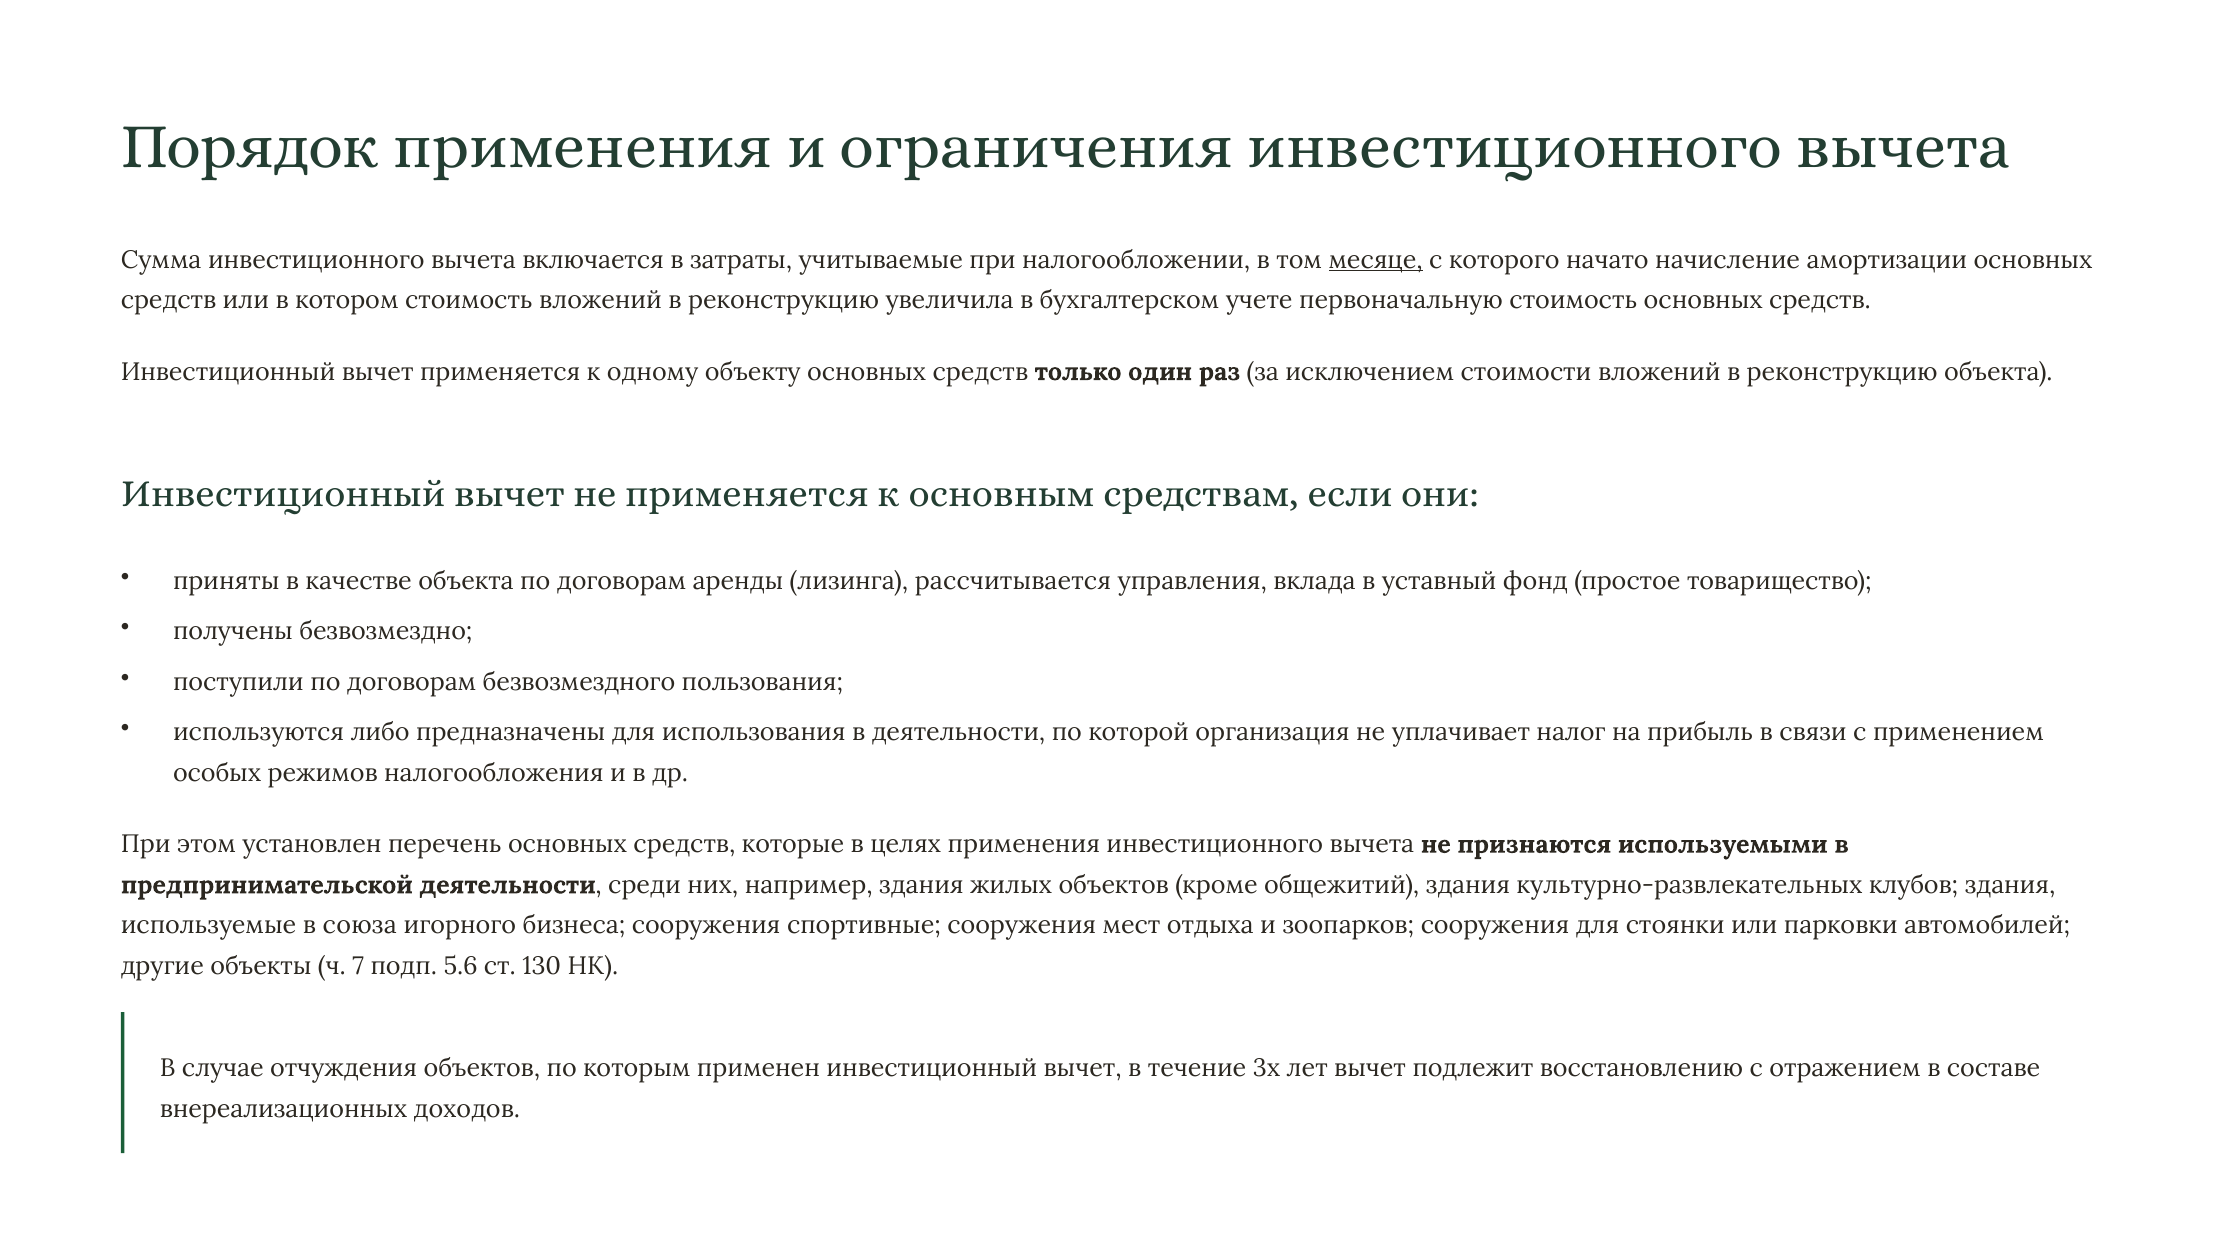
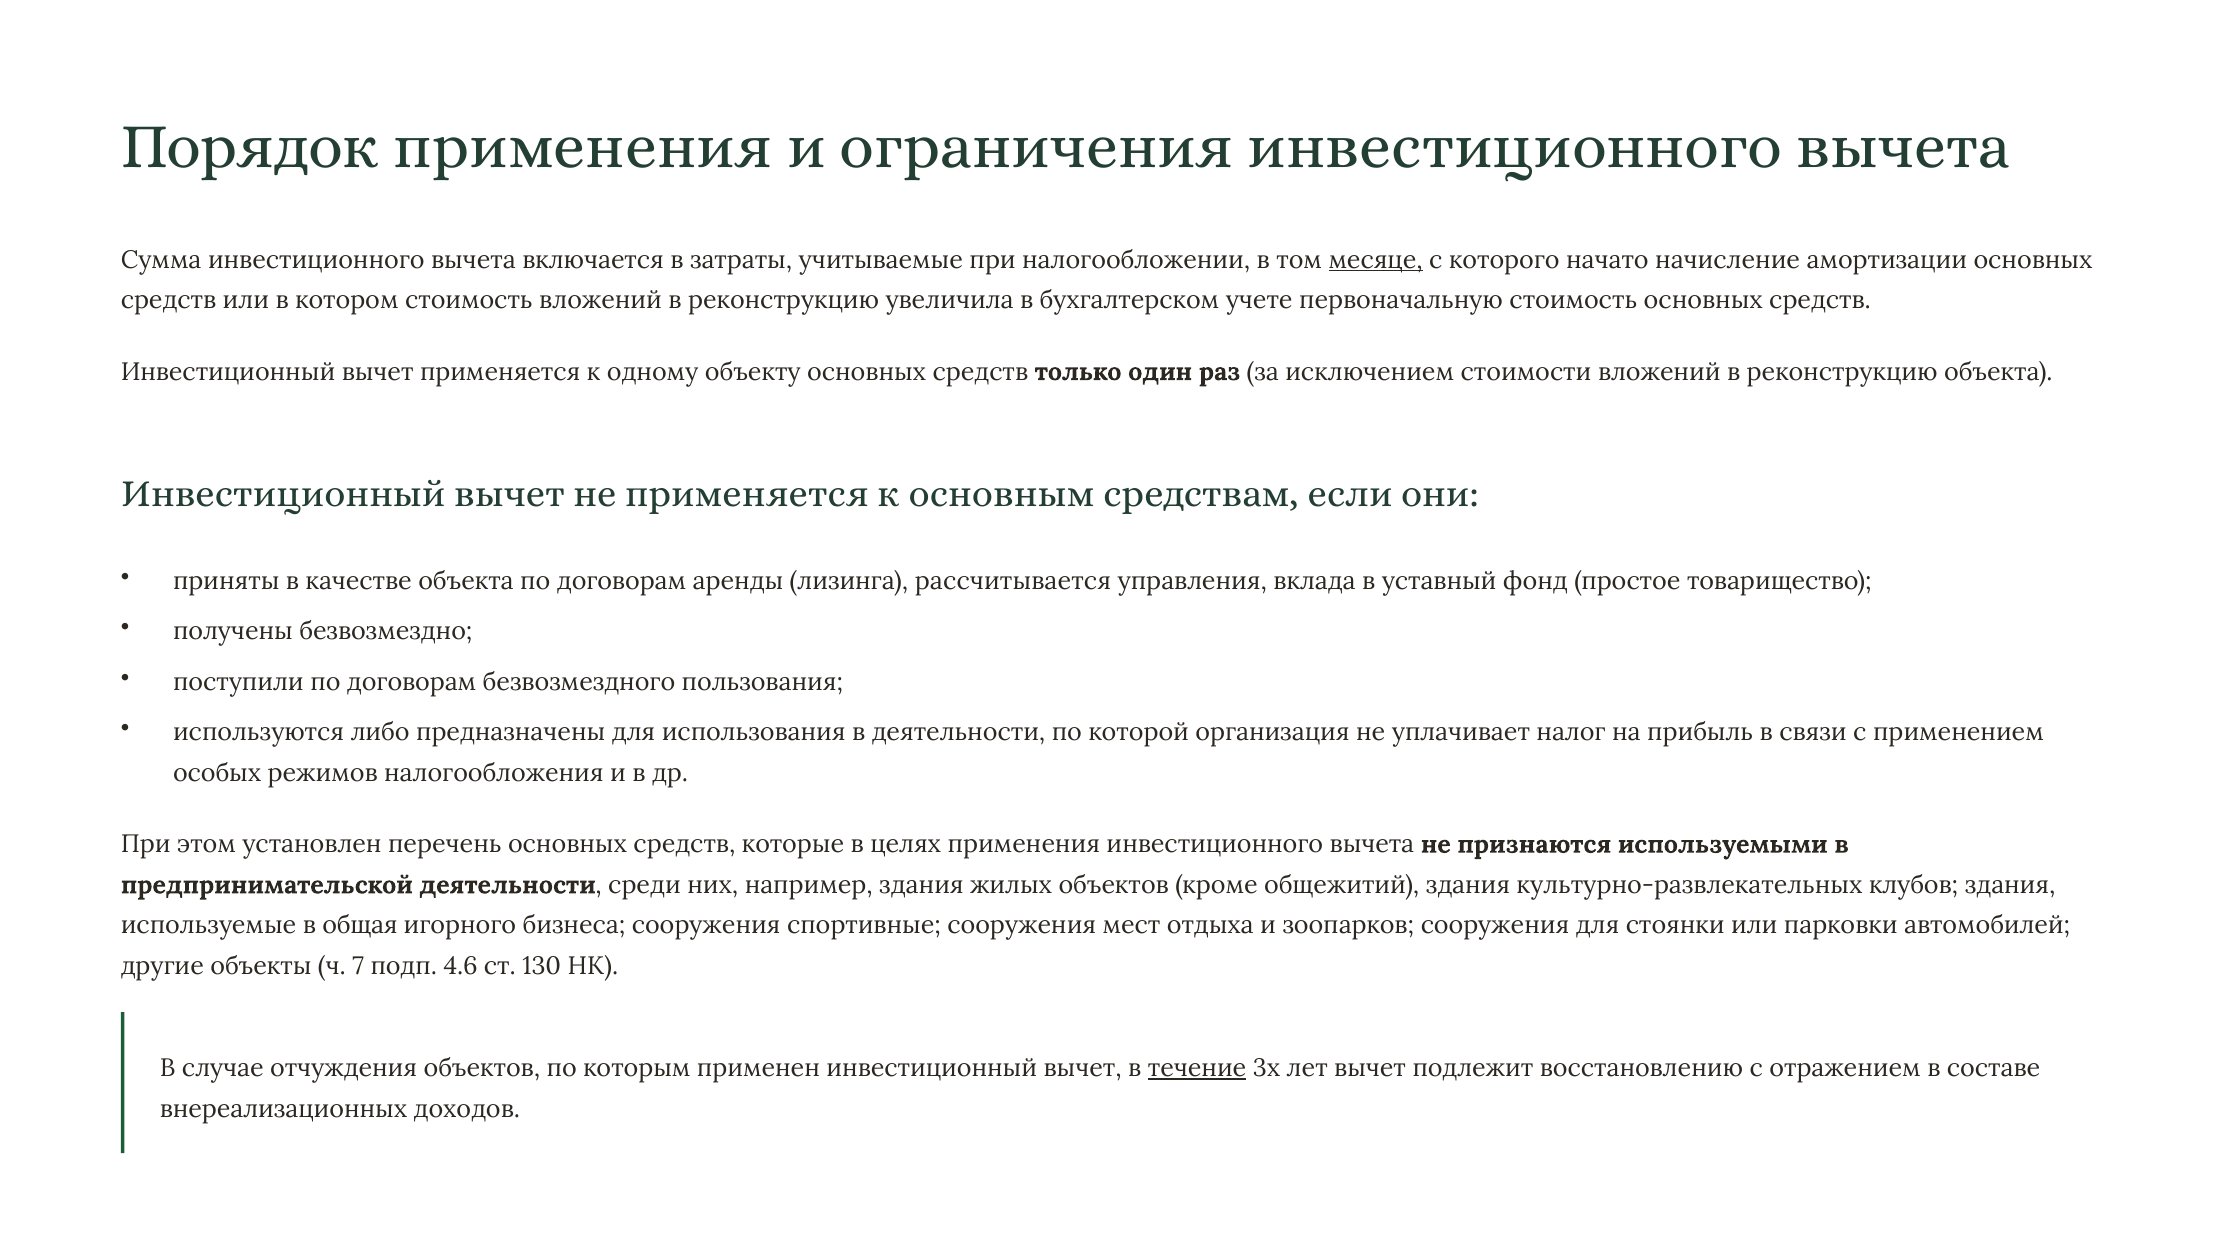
союза: союза -> общая
5.6: 5.6 -> 4.6
течение underline: none -> present
